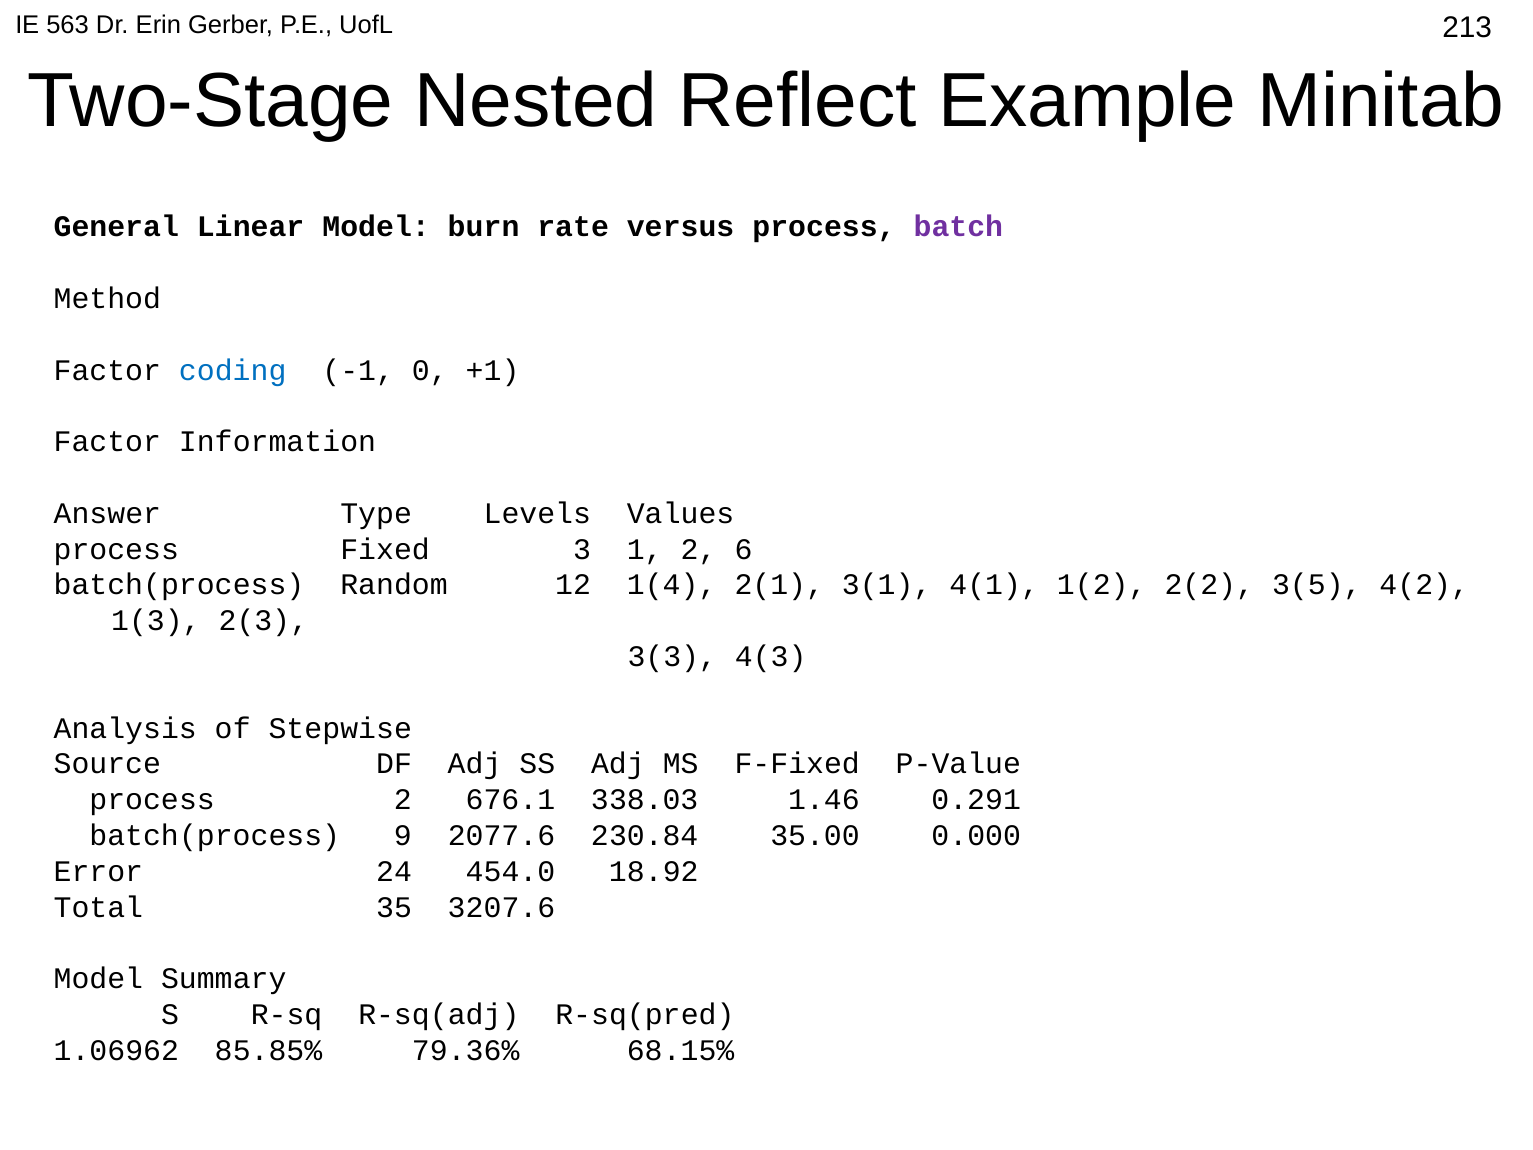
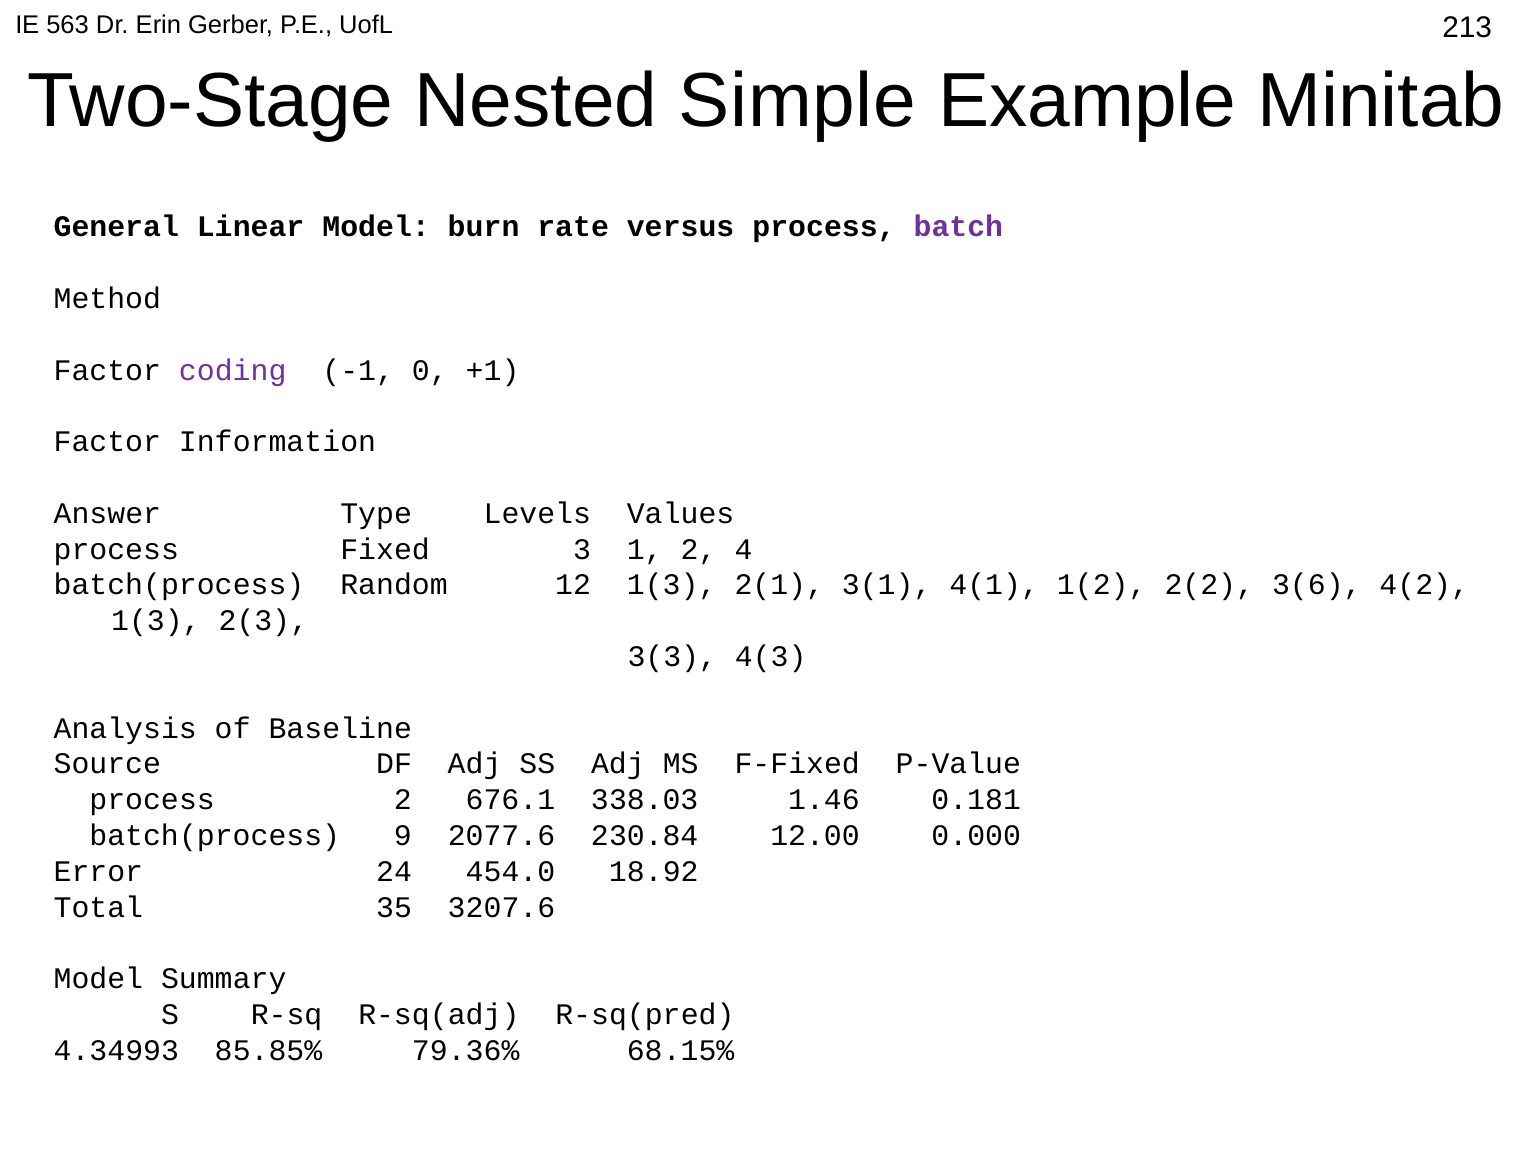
Reflect: Reflect -> Simple
coding colour: blue -> purple
6: 6 -> 4
12 1(4: 1(4 -> 1(3
3(5: 3(5 -> 3(6
Stepwise: Stepwise -> Baseline
0.291: 0.291 -> 0.181
35.00: 35.00 -> 12.00
1.06962: 1.06962 -> 4.34993
